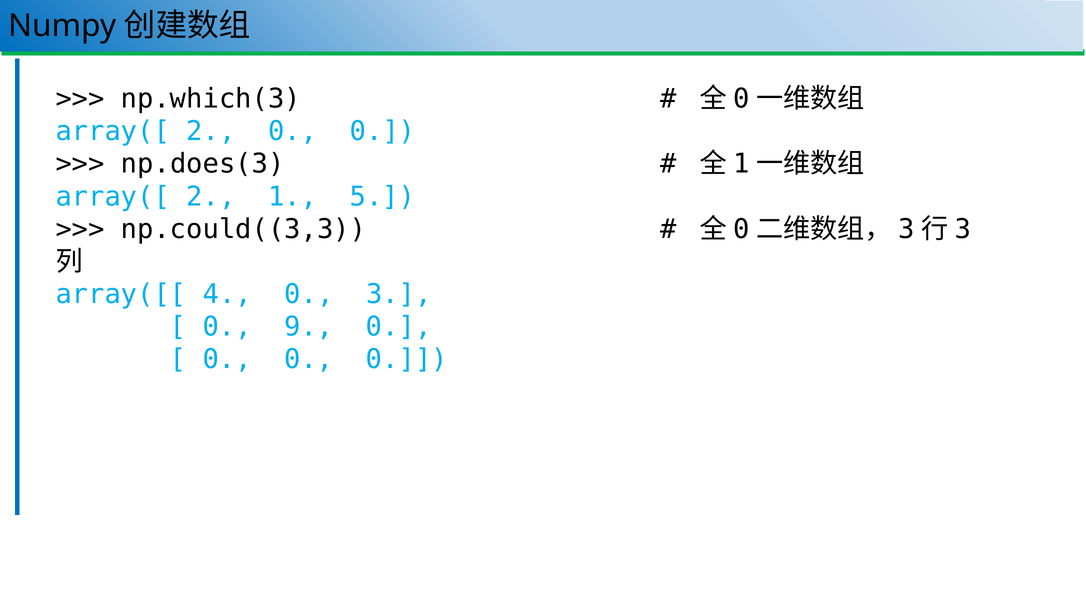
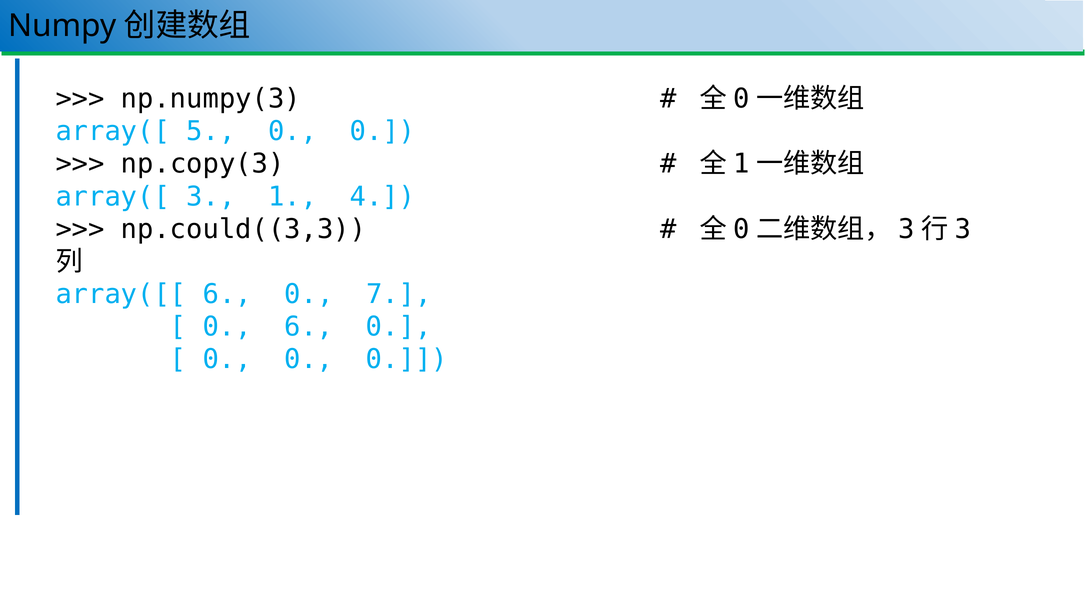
np.which(3: np.which(3 -> np.numpy(3
2 at (211, 131): 2 -> 5
np.does(3: np.does(3 -> np.copy(3
2 at (211, 197): 2 -> 3
5: 5 -> 4
array([[ 4: 4 -> 6
3: 3 -> 7
0 9: 9 -> 6
